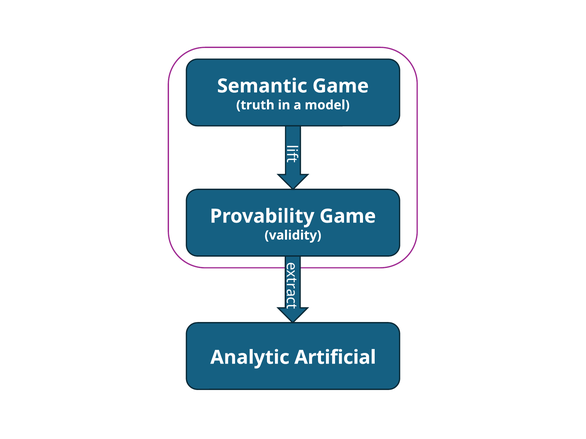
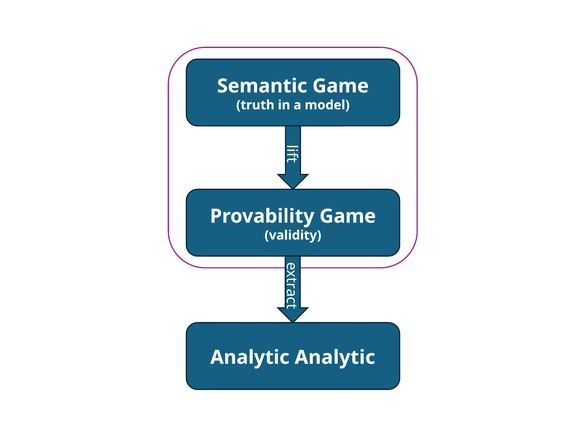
Analytic Artificial: Artificial -> Analytic
